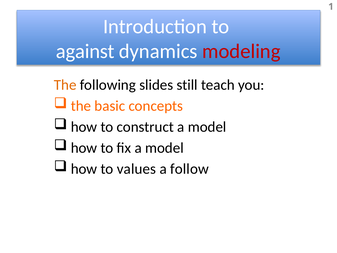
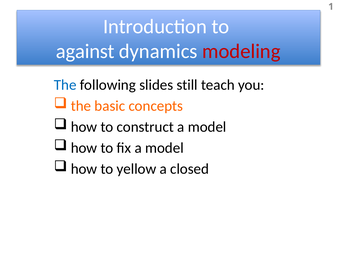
The at (65, 85) colour: orange -> blue
values: values -> yellow
follow: follow -> closed
